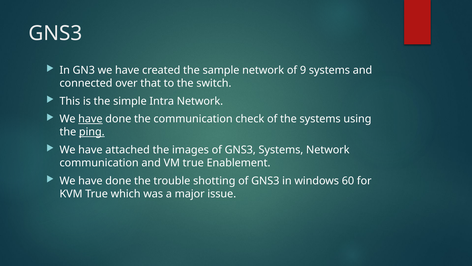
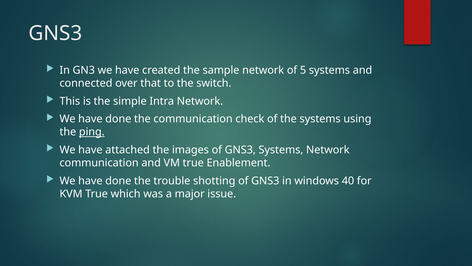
9: 9 -> 5
have at (90, 119) underline: present -> none
60: 60 -> 40
